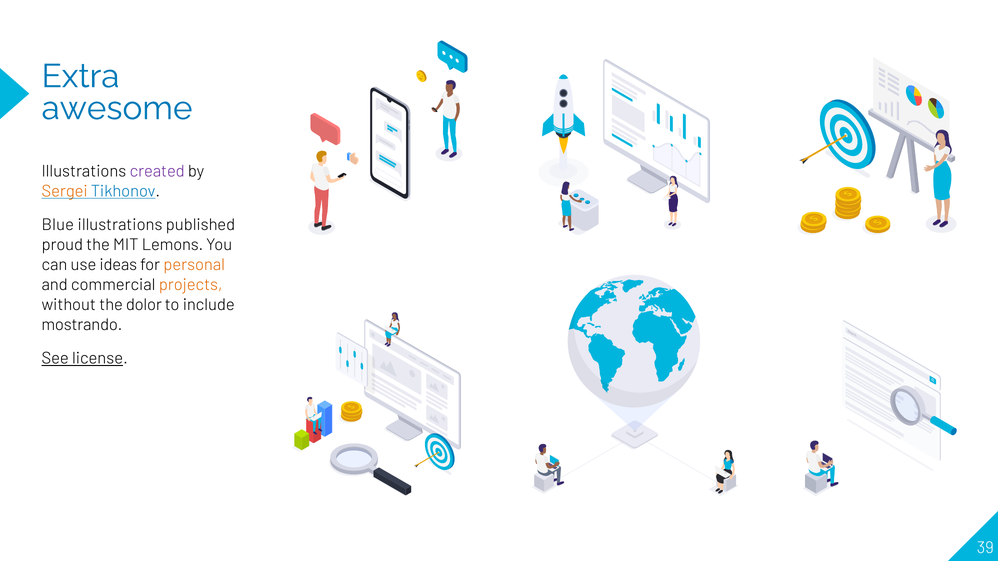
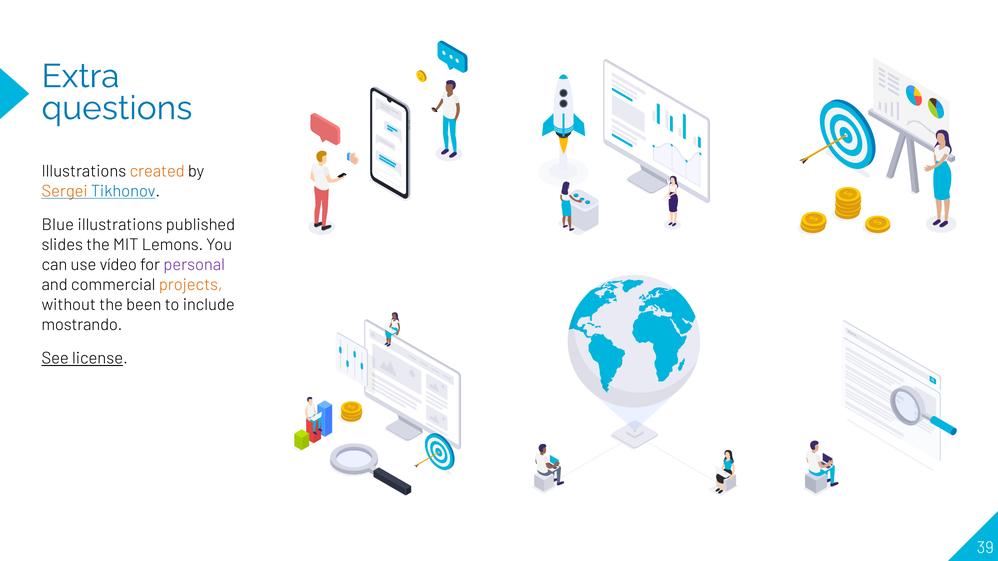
awesome: awesome -> questions
created colour: purple -> orange
proud: proud -> slides
ideas: ideas -> vídeo
personal colour: orange -> purple
dolor: dolor -> been
